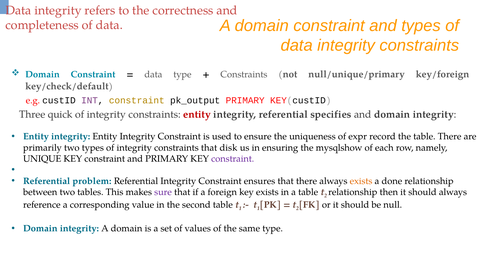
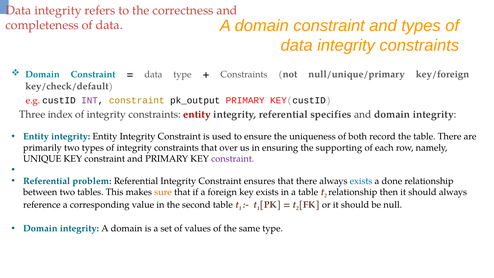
quick: quick -> index
expr: expr -> both
disk: disk -> over
mysqlshow: mysqlshow -> supporting
exists at (361, 181) colour: orange -> blue
sure colour: purple -> orange
